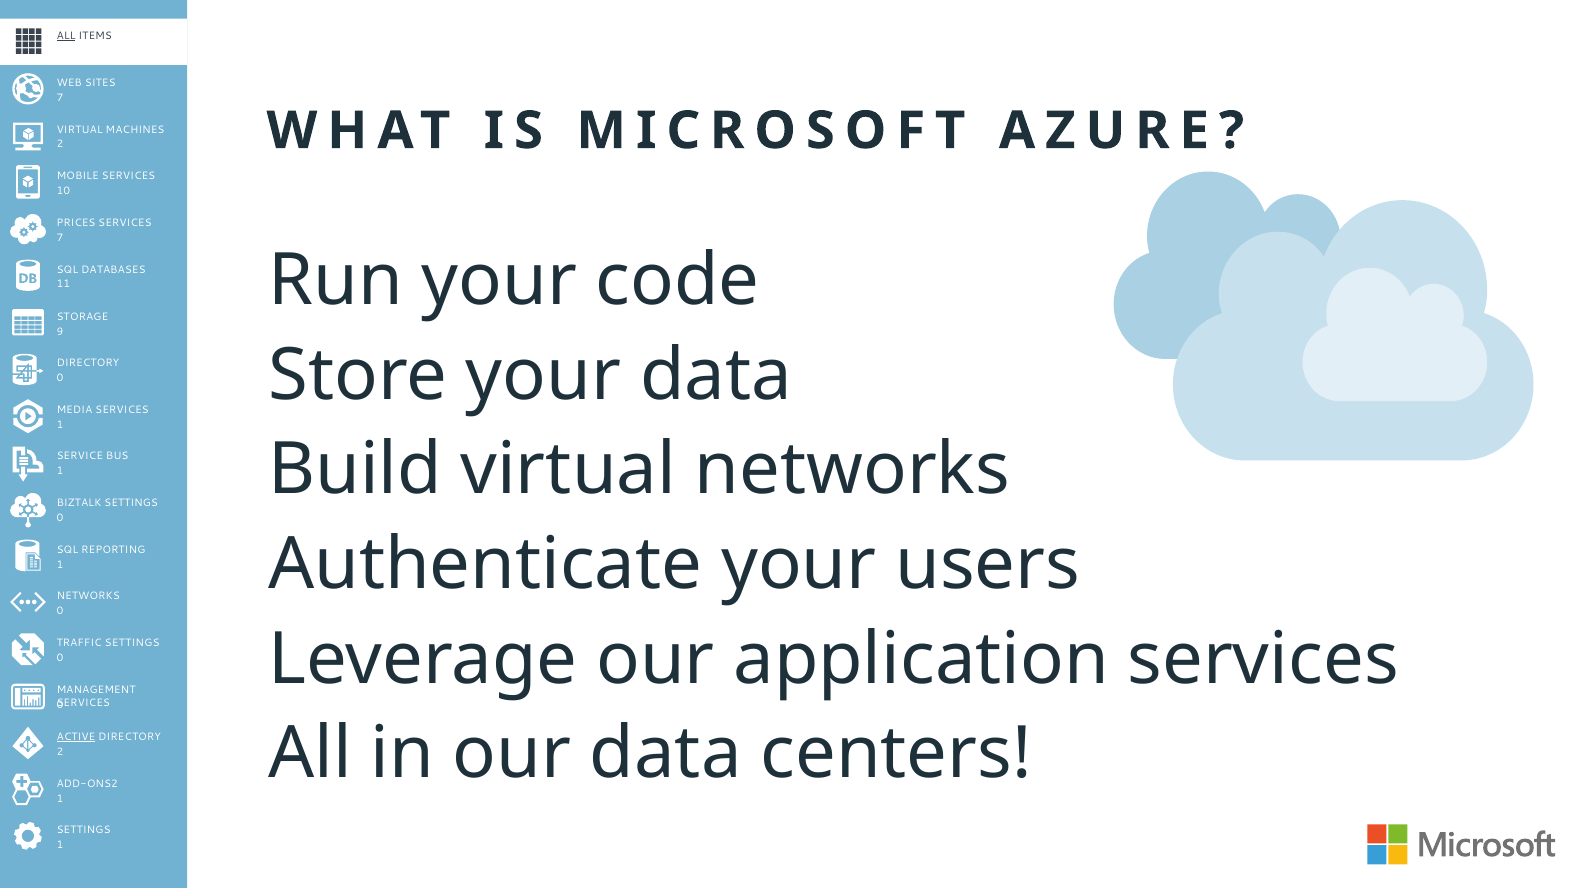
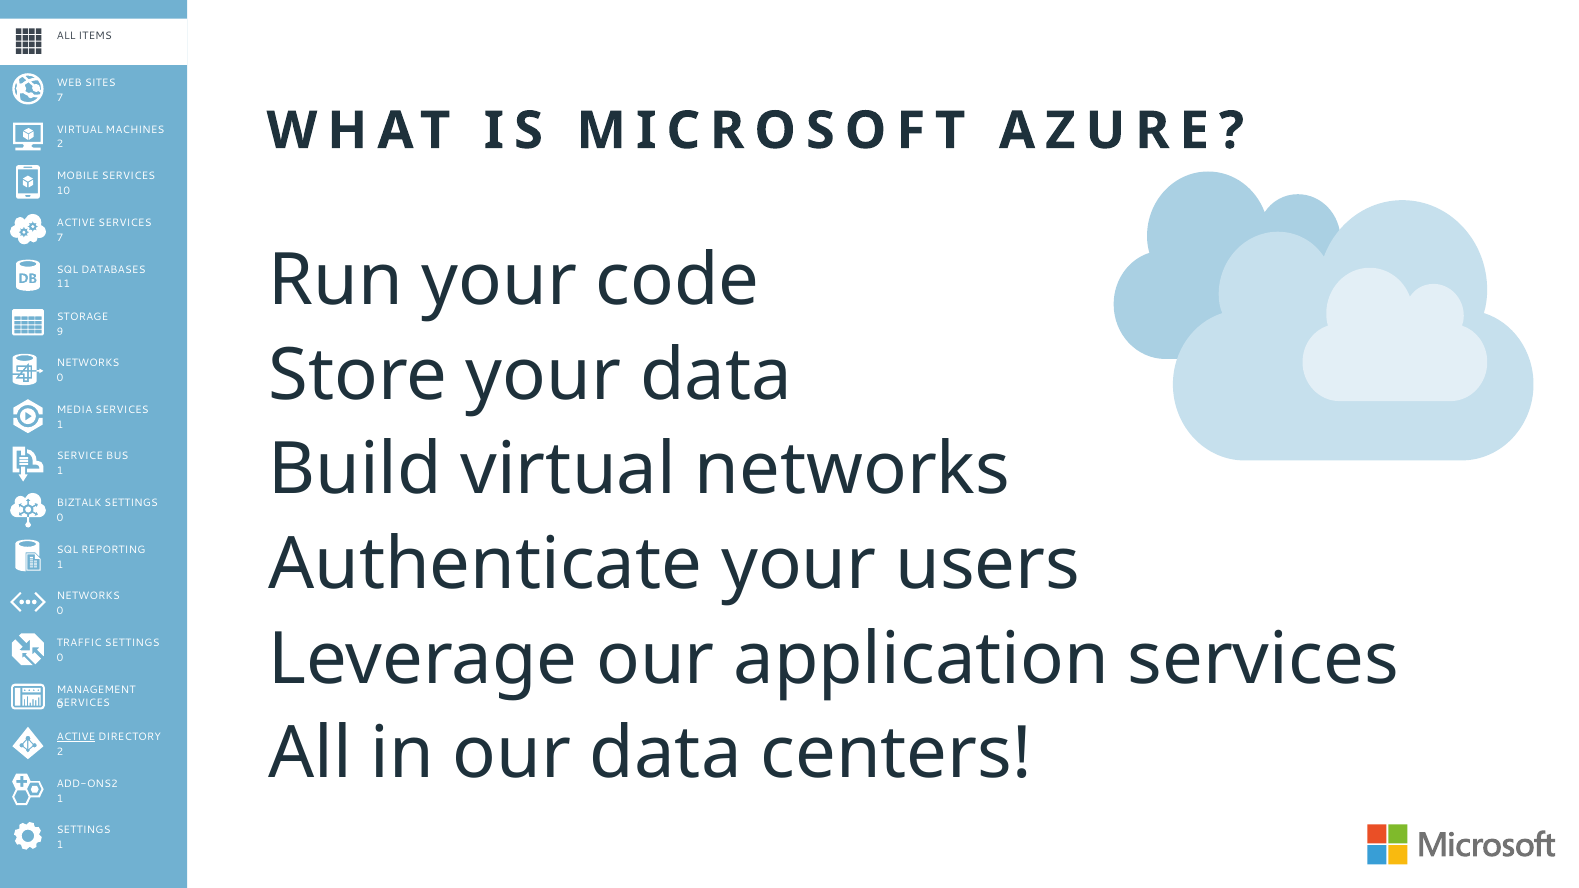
ALL at (66, 36) underline: present -> none
PRICES at (76, 223): PRICES -> ACTIVE
DIRECTORY at (88, 363): DIRECTORY -> NETWORKS
